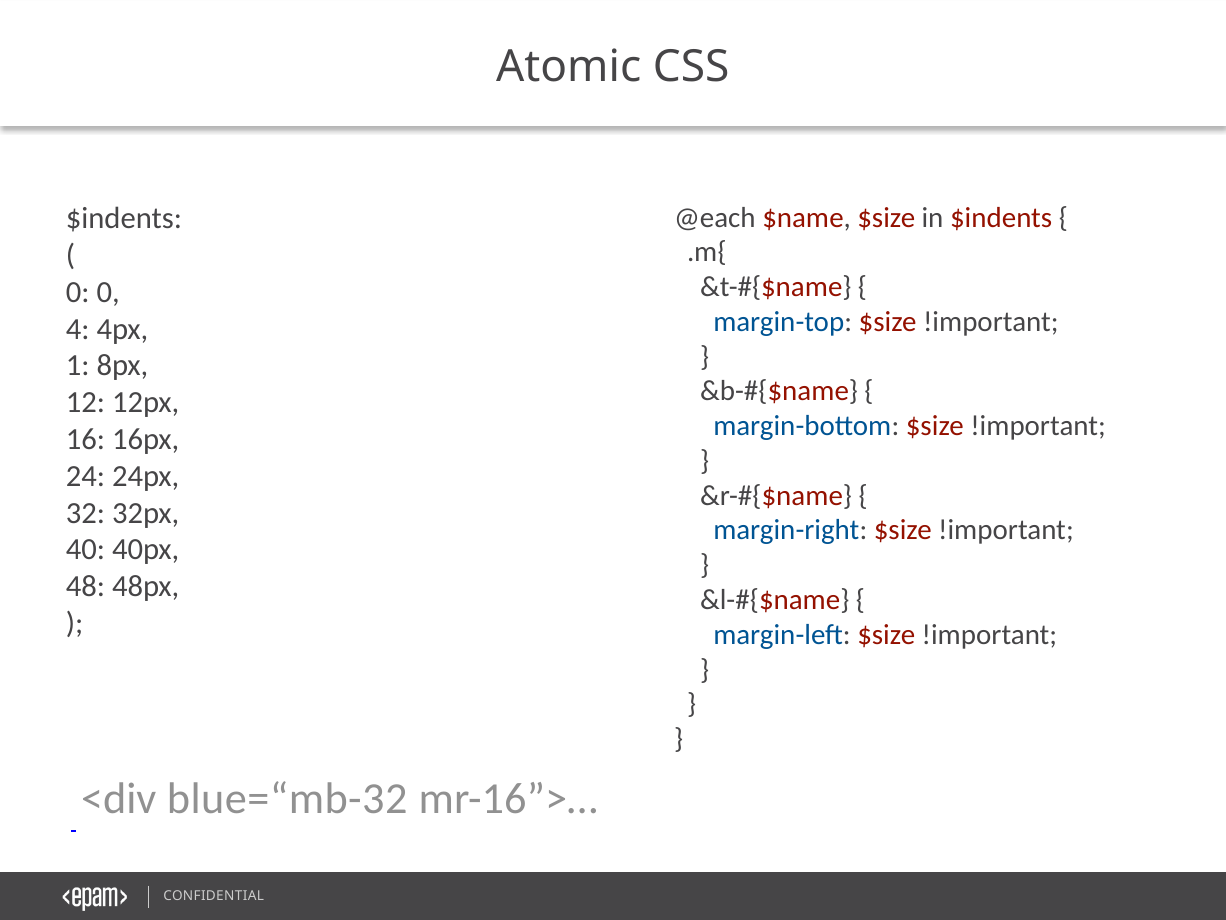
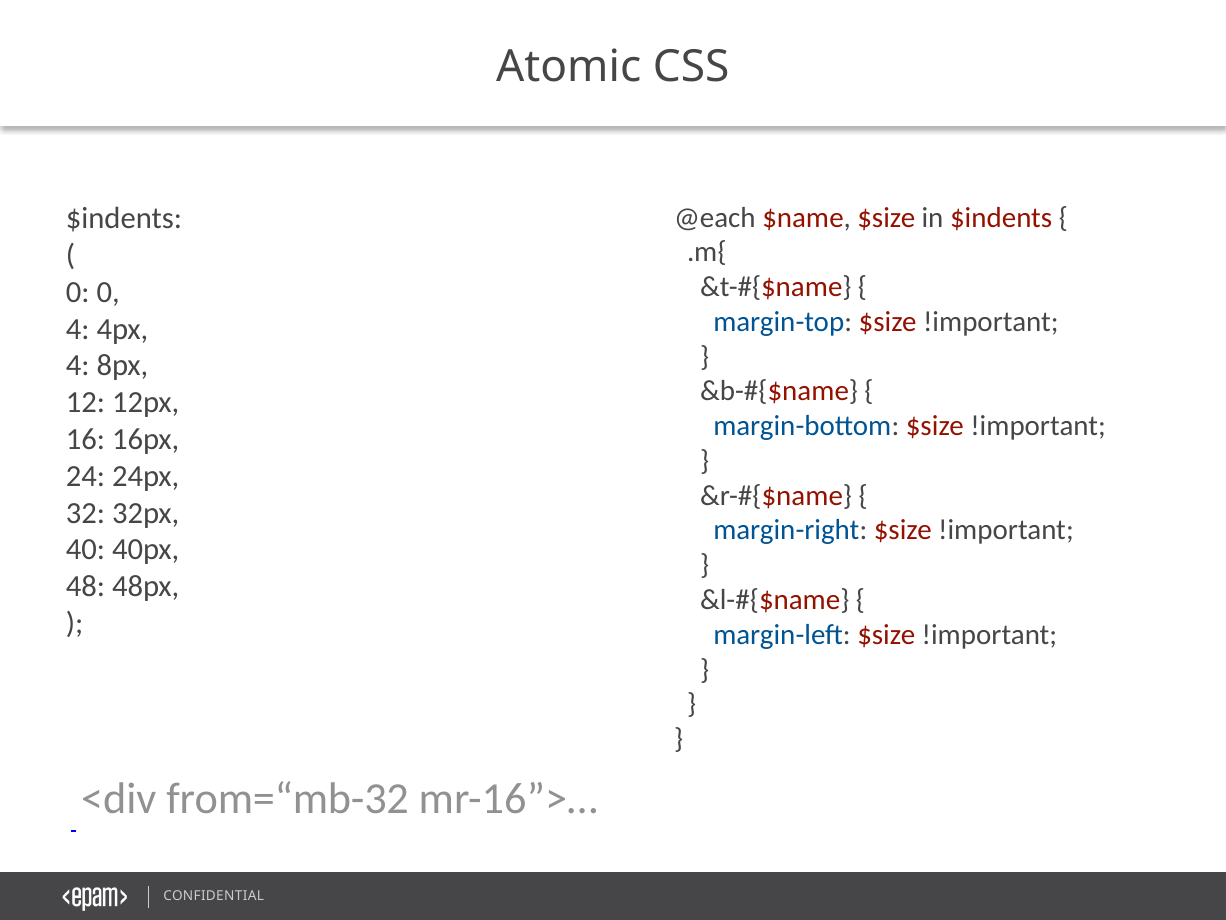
1 at (78, 366): 1 -> 4
blue=“mb-32: blue=“mb-32 -> from=“mb-32
